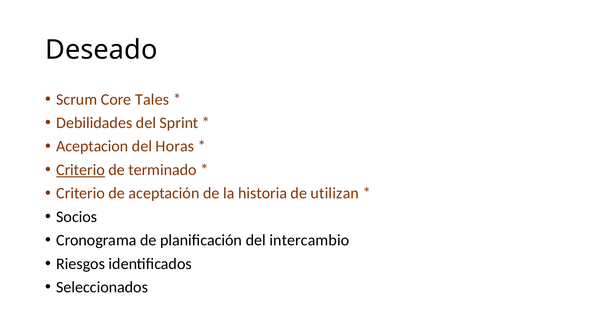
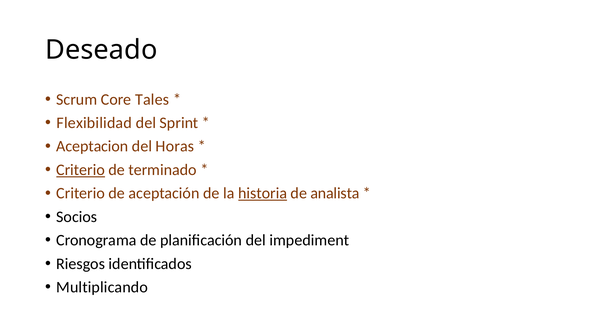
Debilidades: Debilidades -> Flexibilidad
historia underline: none -> present
utilizan: utilizan -> analista
intercambio: intercambio -> impediment
Seleccionados: Seleccionados -> Multiplicando
